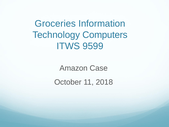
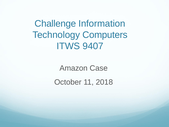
Groceries: Groceries -> Challenge
9599: 9599 -> 9407
